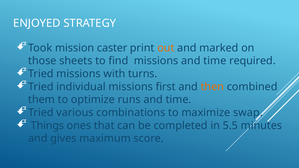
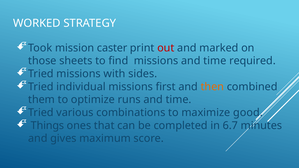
ENJOYED: ENJOYED -> WORKED
out colour: orange -> red
turns: turns -> sides
swap: swap -> good
5.5: 5.5 -> 6.7
